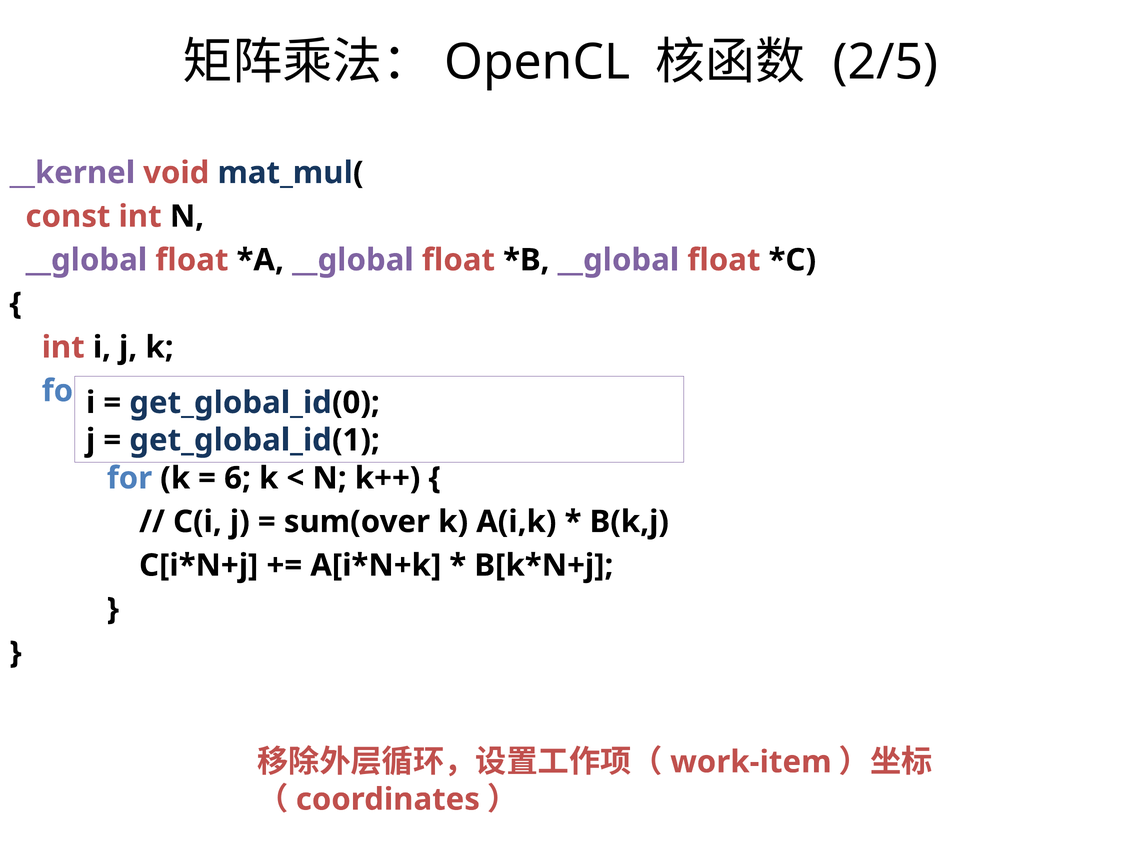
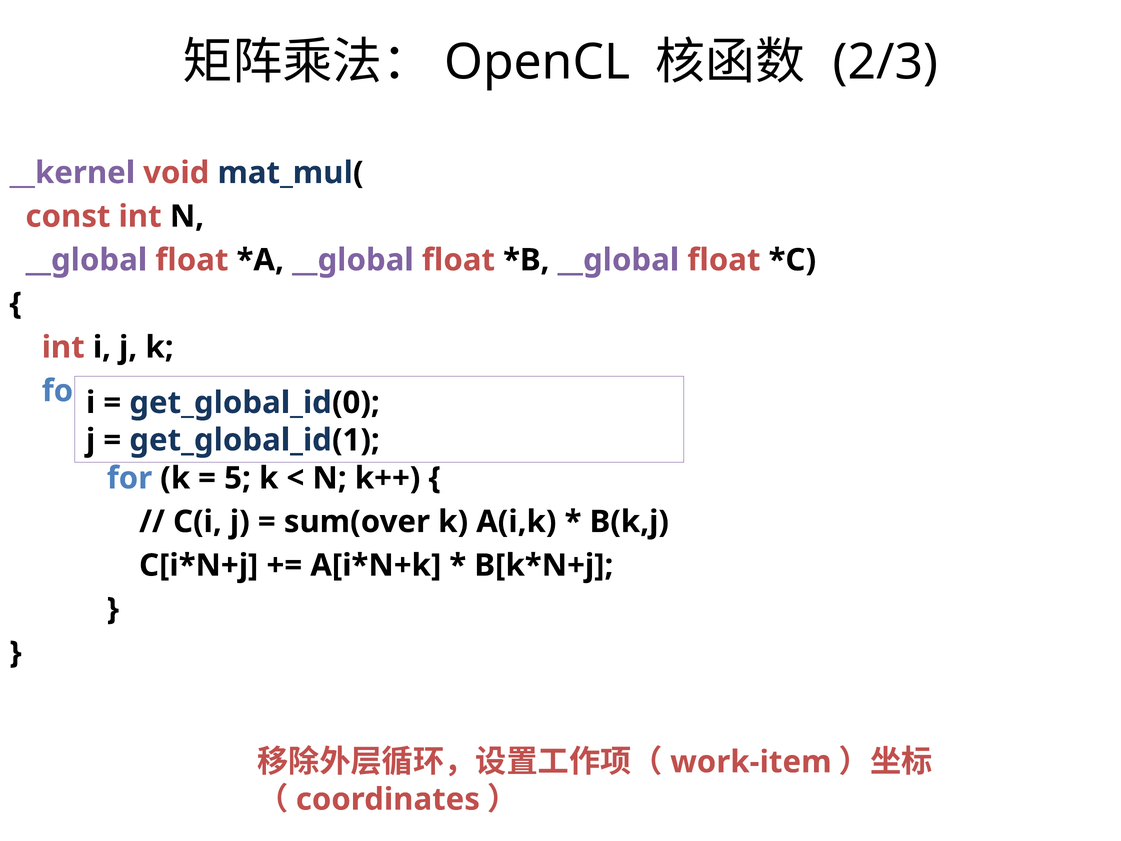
2/5: 2/5 -> 2/3
6: 6 -> 5
